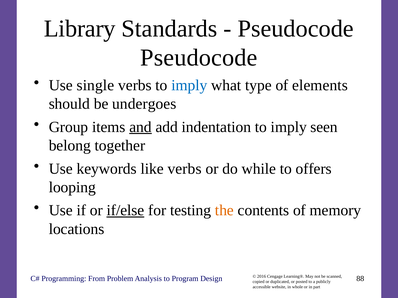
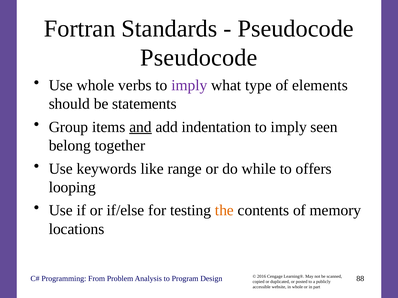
Library: Library -> Fortran
Use single: single -> whole
imply at (189, 85) colour: blue -> purple
undergoes: undergoes -> statements
like verbs: verbs -> range
if/else underline: present -> none
